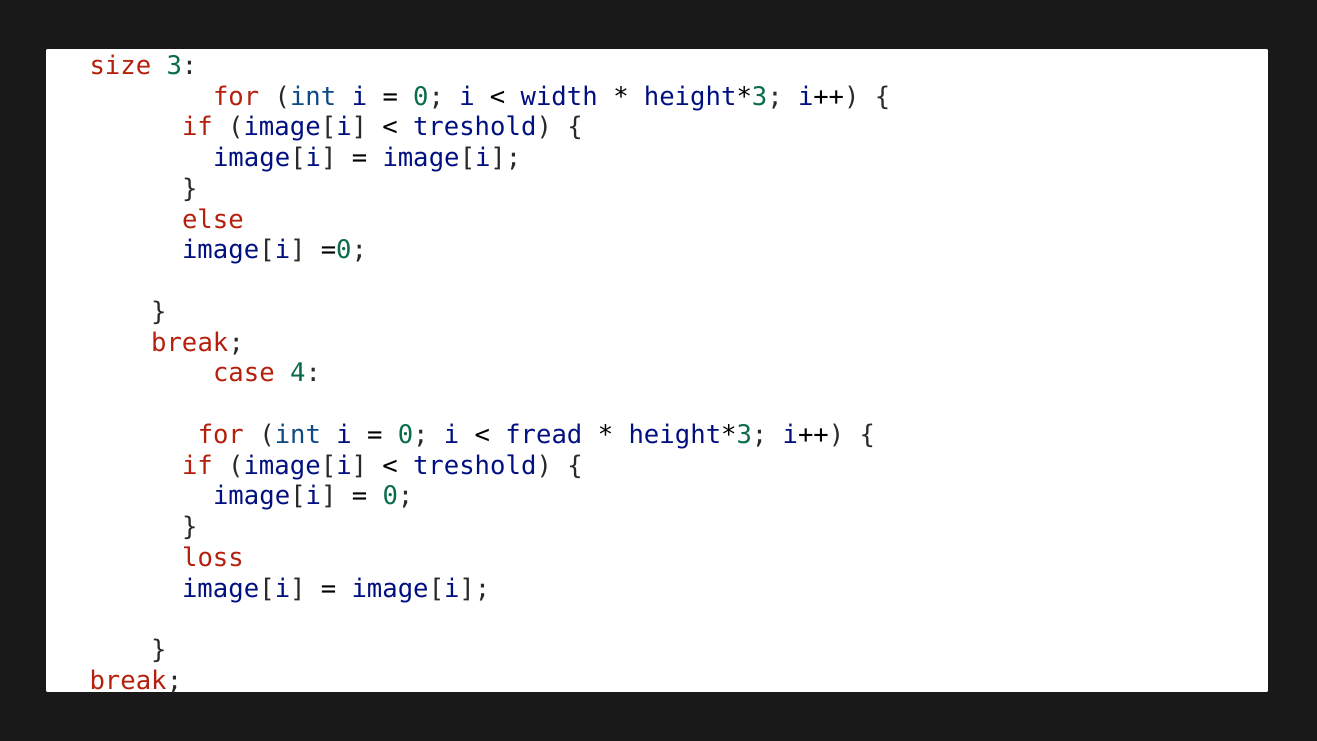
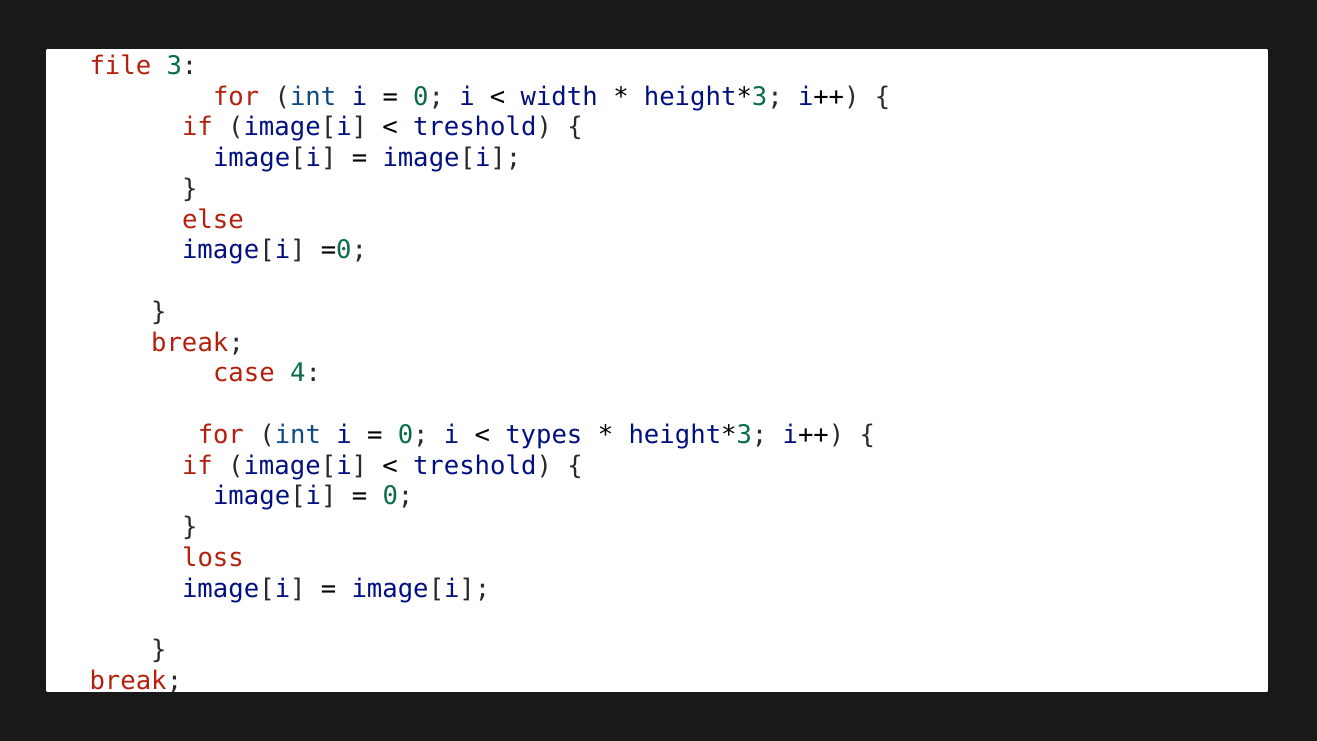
size: size -> file
fread: fread -> types
